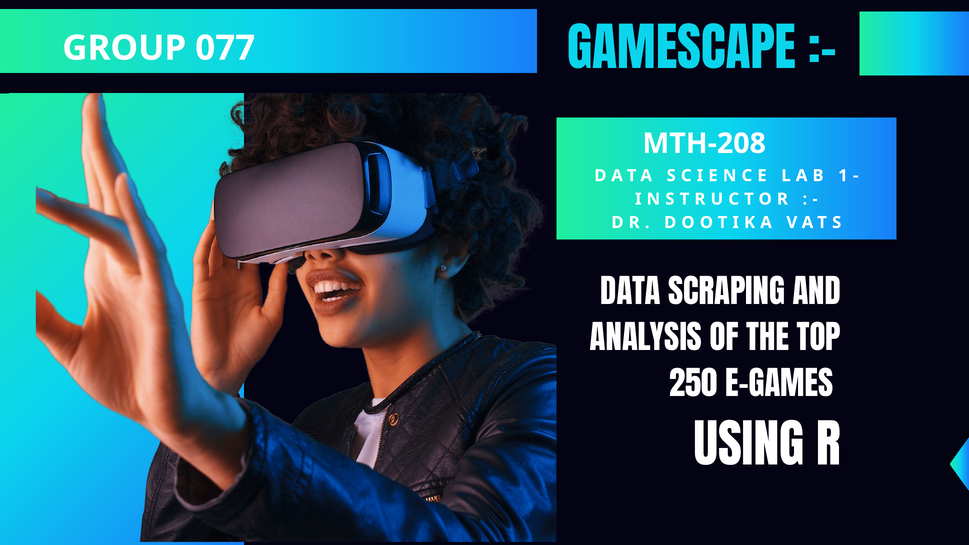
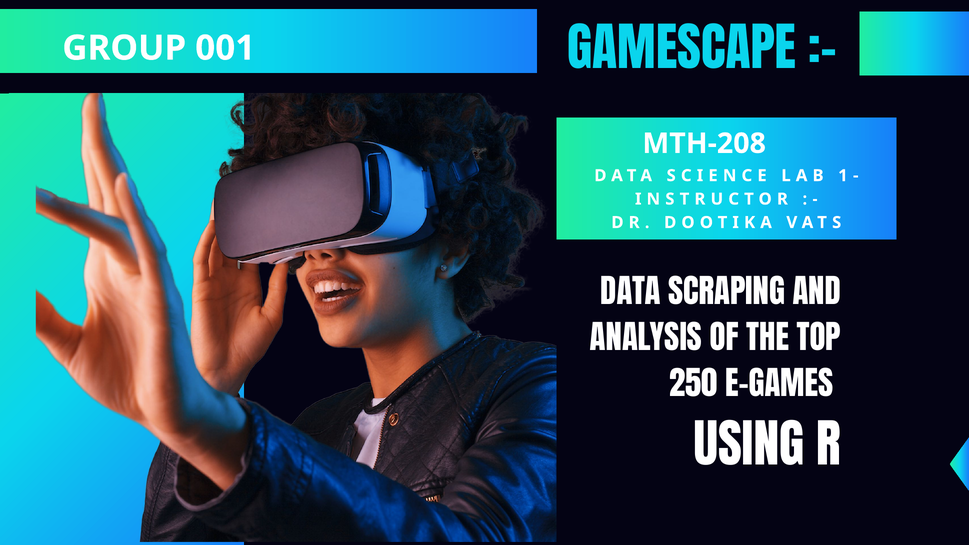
077: 077 -> 001
